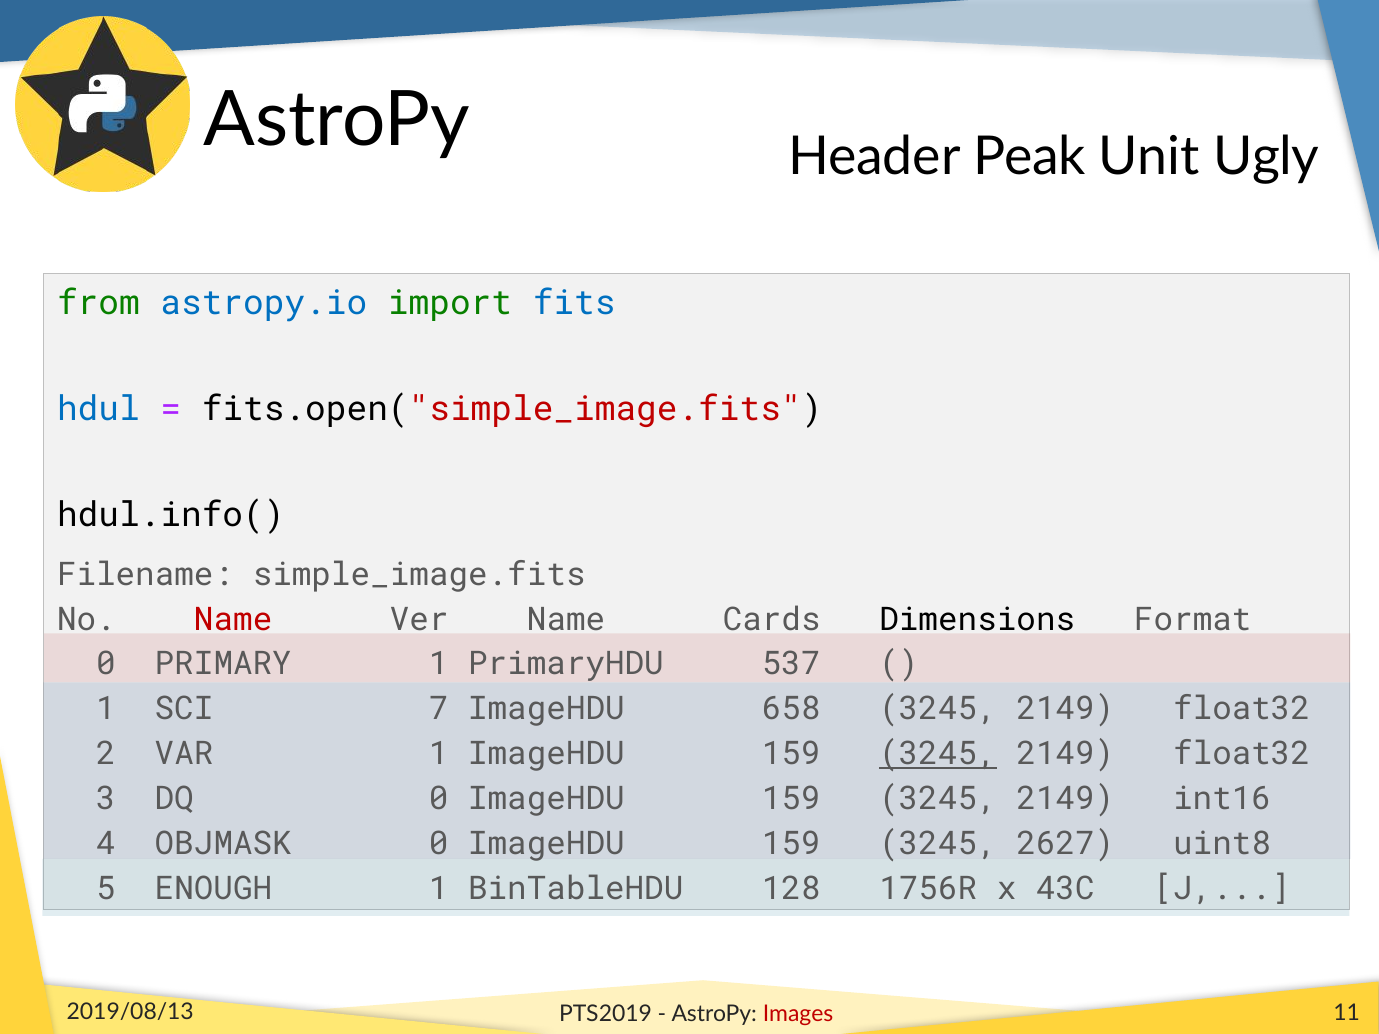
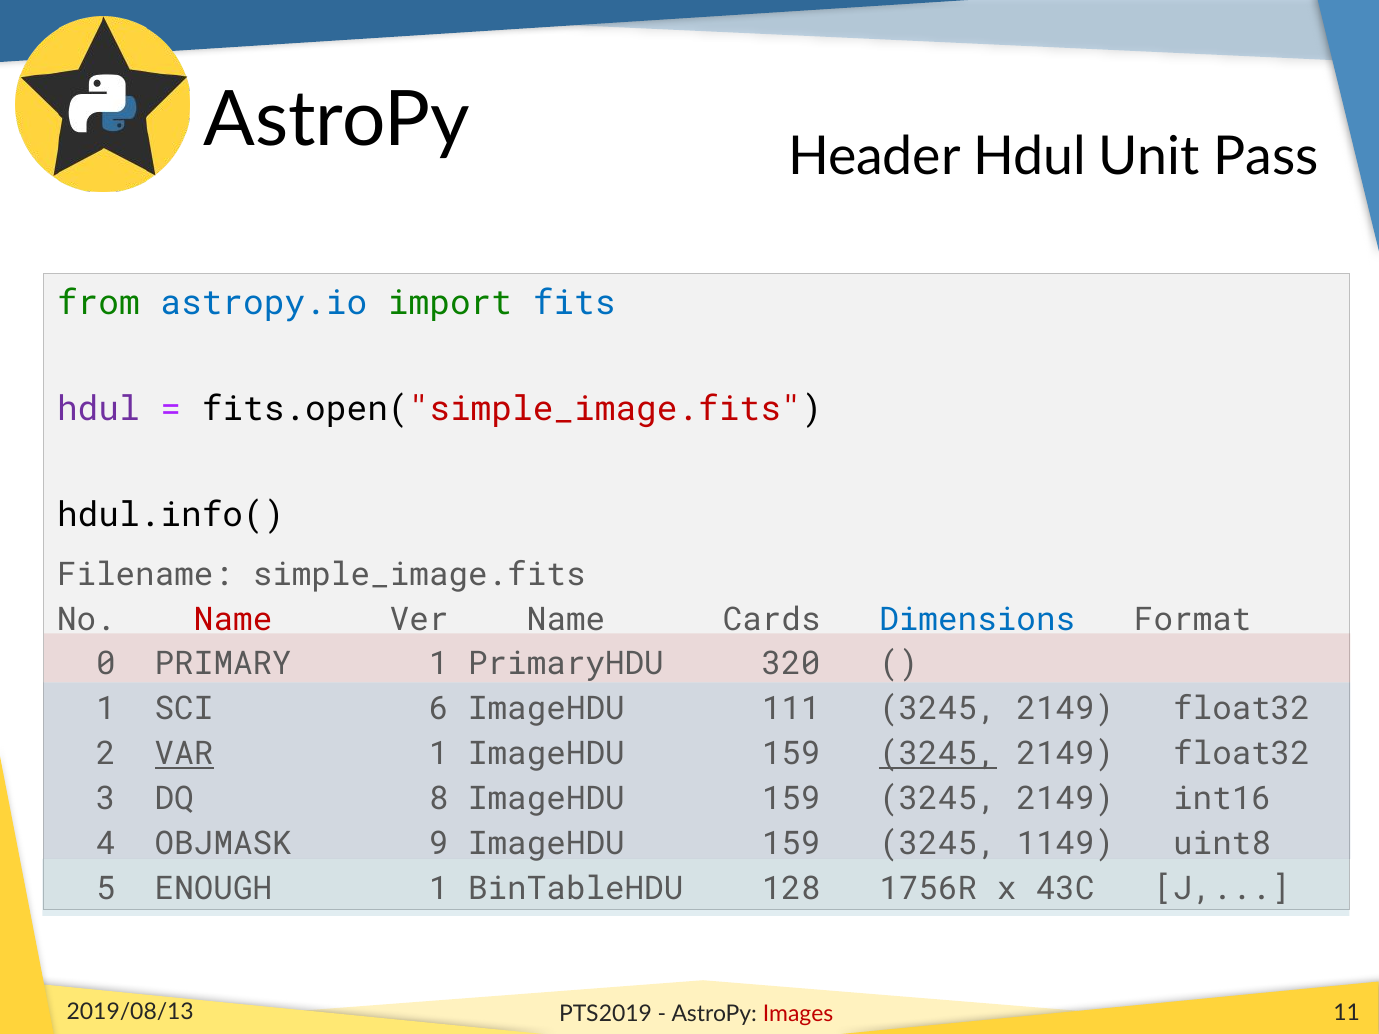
Header Peak: Peak -> Hdul
Ugly: Ugly -> Pass
hdul at (98, 409) colour: blue -> purple
Dimensions colour: black -> blue
537: 537 -> 320
7: 7 -> 6
658: 658 -> 111
VAR underline: none -> present
DQ 0: 0 -> 8
OBJMASK 0: 0 -> 9
2627: 2627 -> 1149
